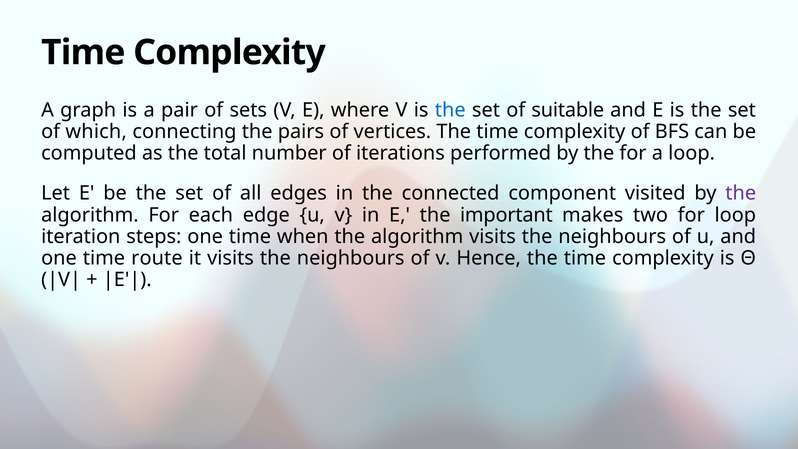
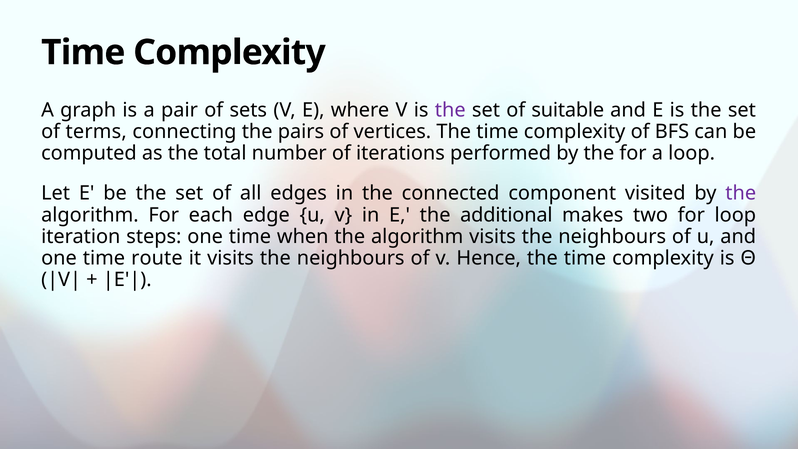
the at (450, 110) colour: blue -> purple
which: which -> terms
important: important -> additional
